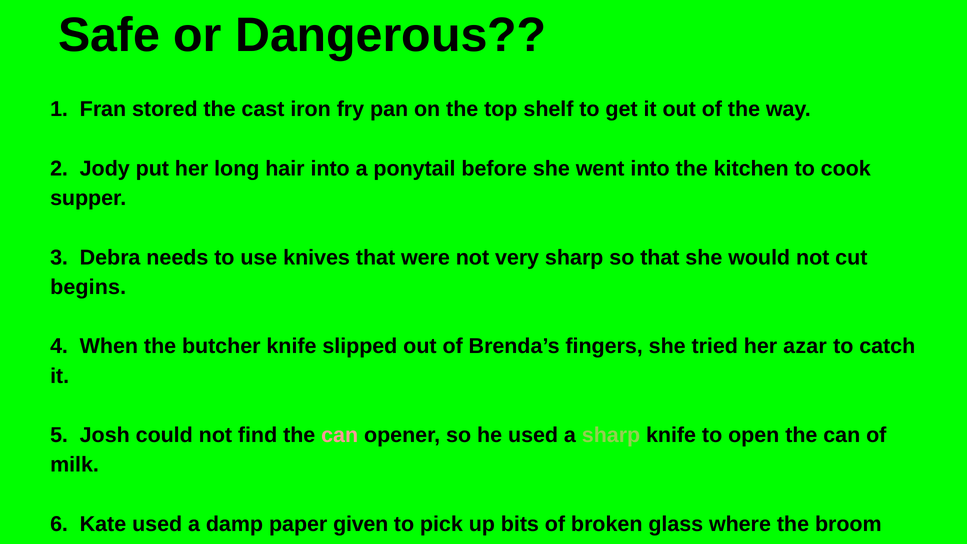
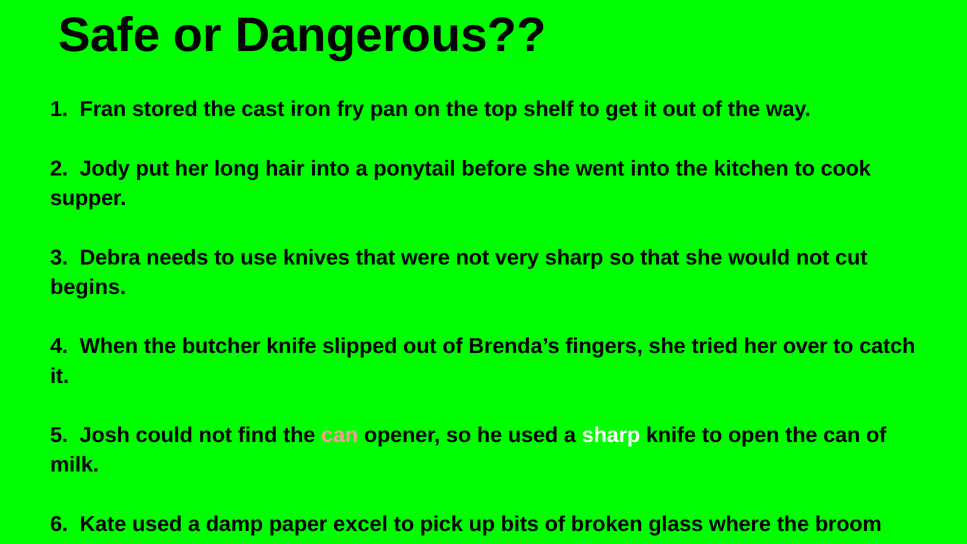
azar: azar -> over
sharp at (611, 435) colour: light green -> white
given: given -> excel
